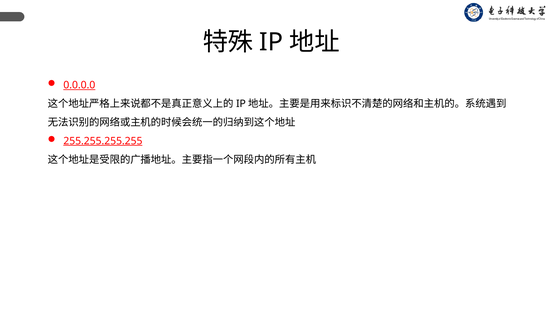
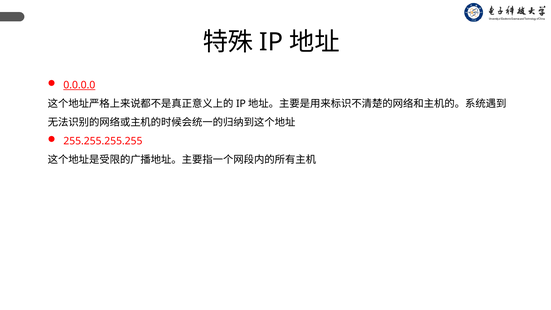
255.255.255.255 underline: present -> none
